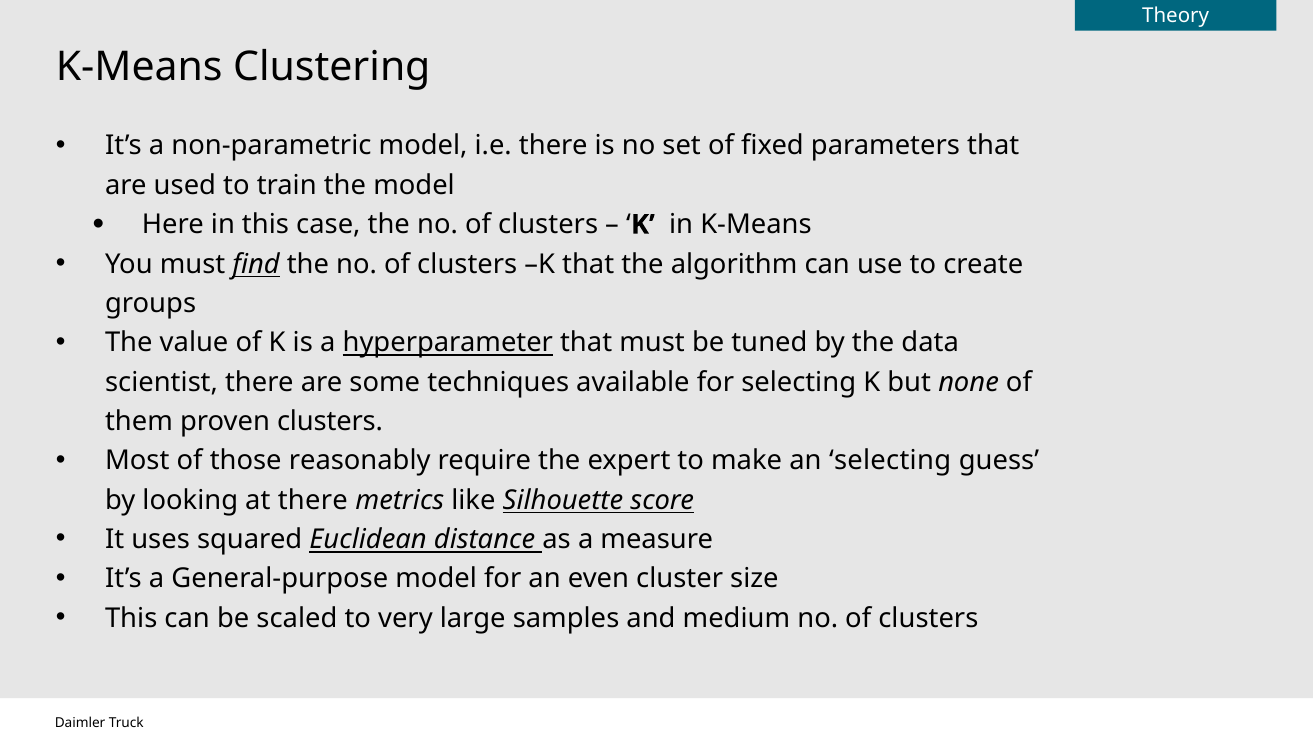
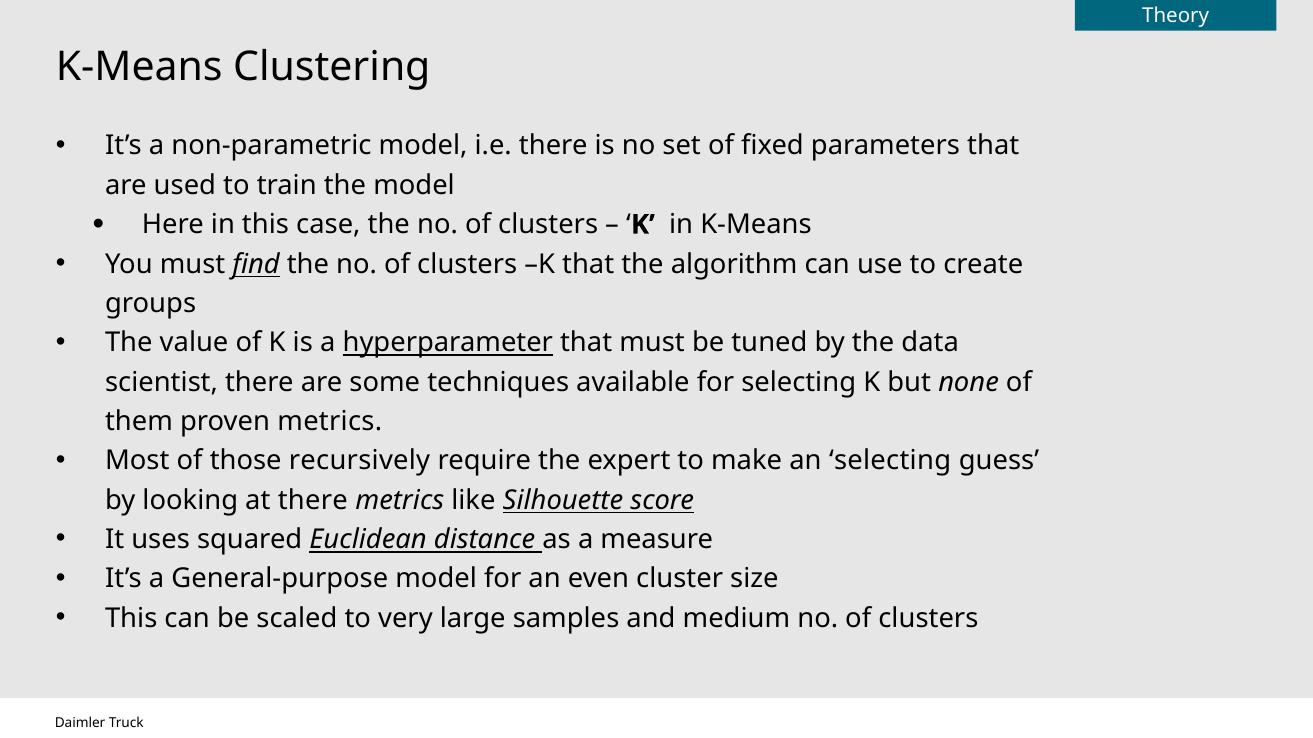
proven clusters: clusters -> metrics
reasonably: reasonably -> recursively
